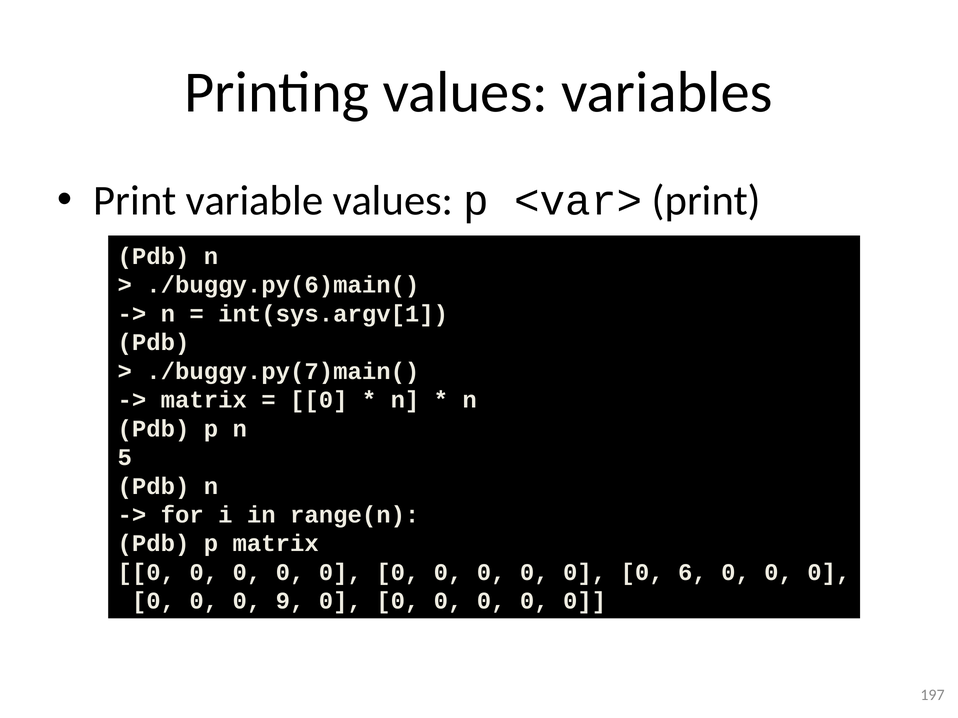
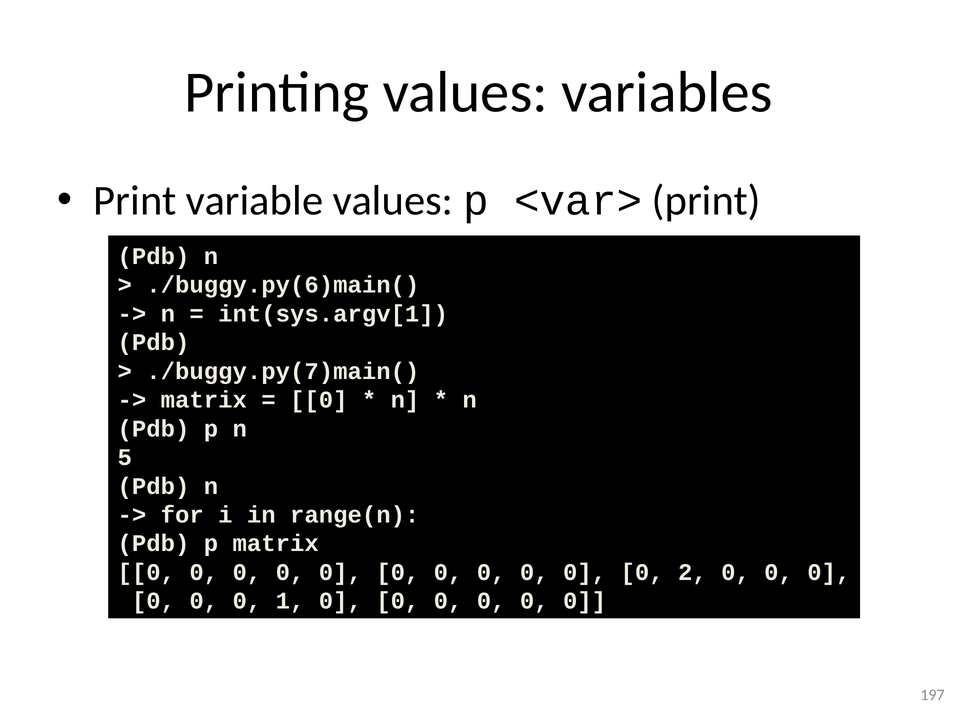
6: 6 -> 2
9: 9 -> 1
